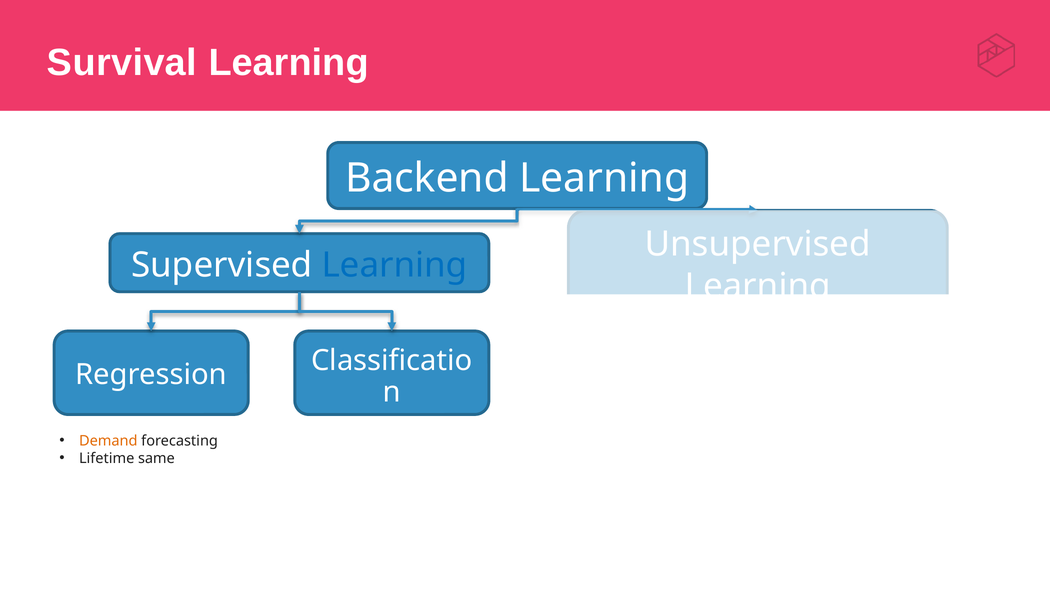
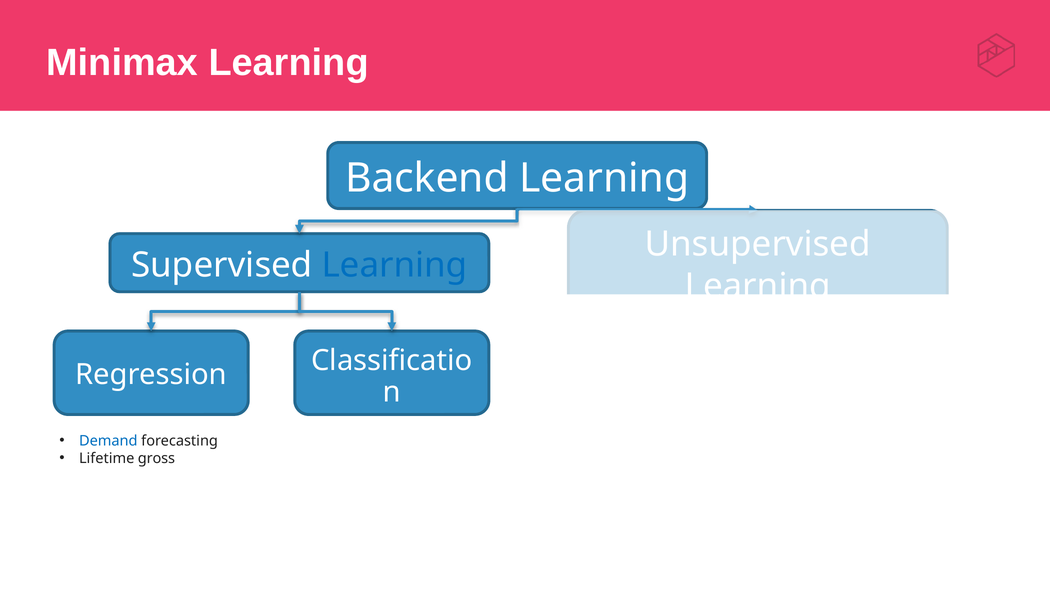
Survival: Survival -> Minimax
Demand colour: orange -> blue
same: same -> gross
